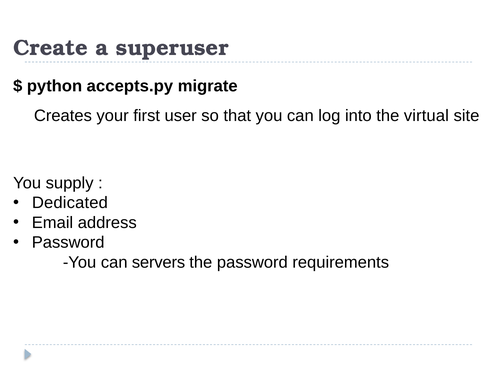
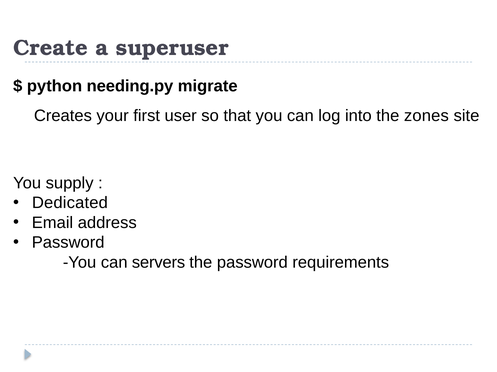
accepts.py: accepts.py -> needing.py
virtual: virtual -> zones
